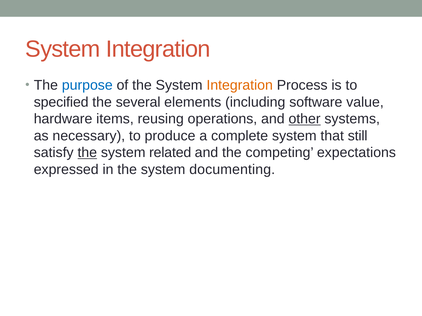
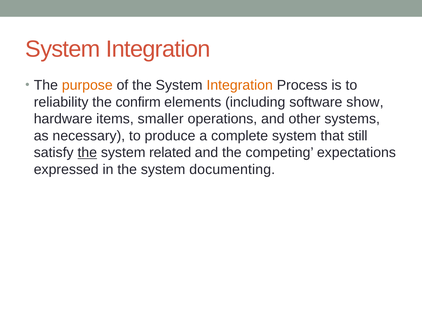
purpose colour: blue -> orange
specified: specified -> reliability
several: several -> confirm
value: value -> show
reusing: reusing -> smaller
other underline: present -> none
